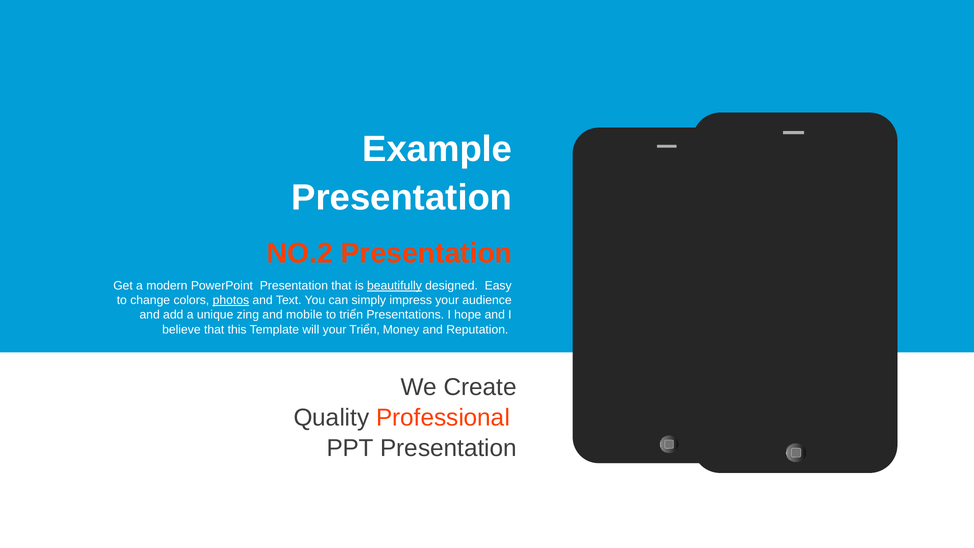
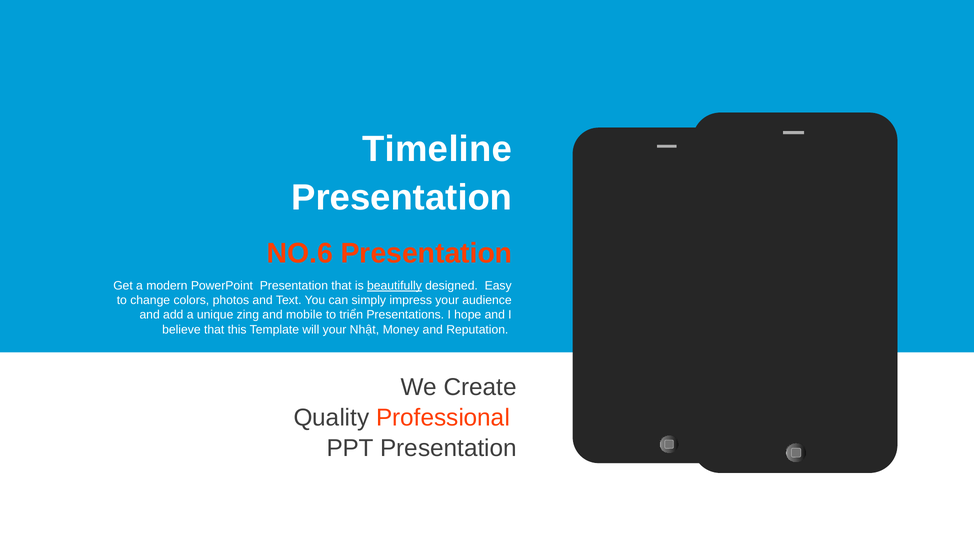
Example: Example -> Timeline
NO.2: NO.2 -> NO.6
photos underline: present -> none
your Triển: Triển -> Nhật
